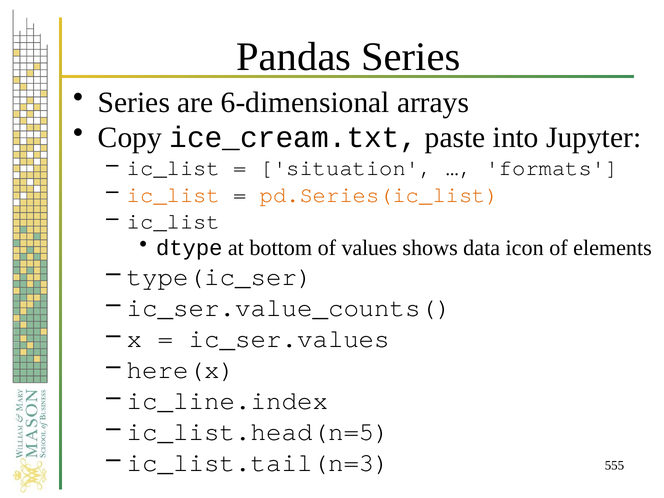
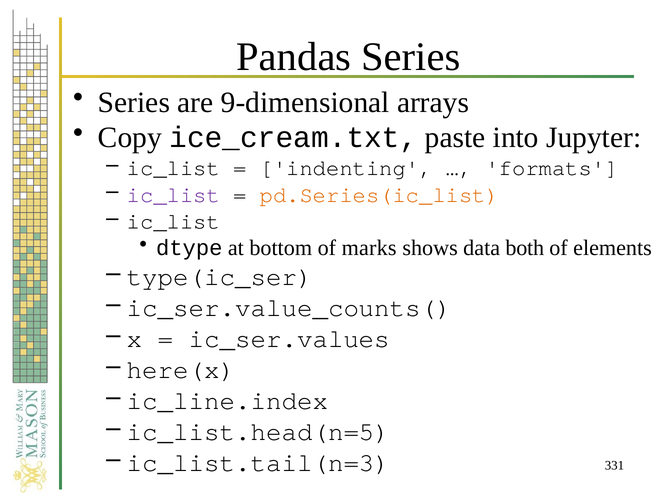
6-dimensional: 6-dimensional -> 9-dimensional
situation: situation -> indenting
ic_list at (173, 195) colour: orange -> purple
values: values -> marks
icon: icon -> both
555: 555 -> 331
